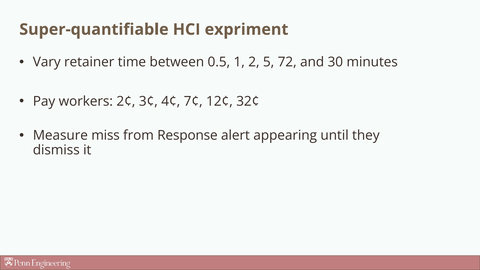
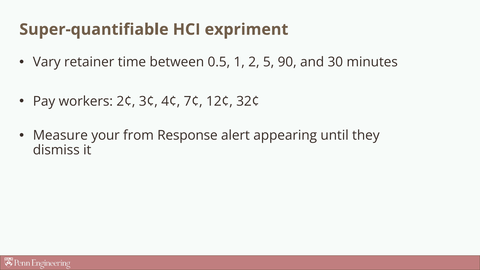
72: 72 -> 90
miss: miss -> your
